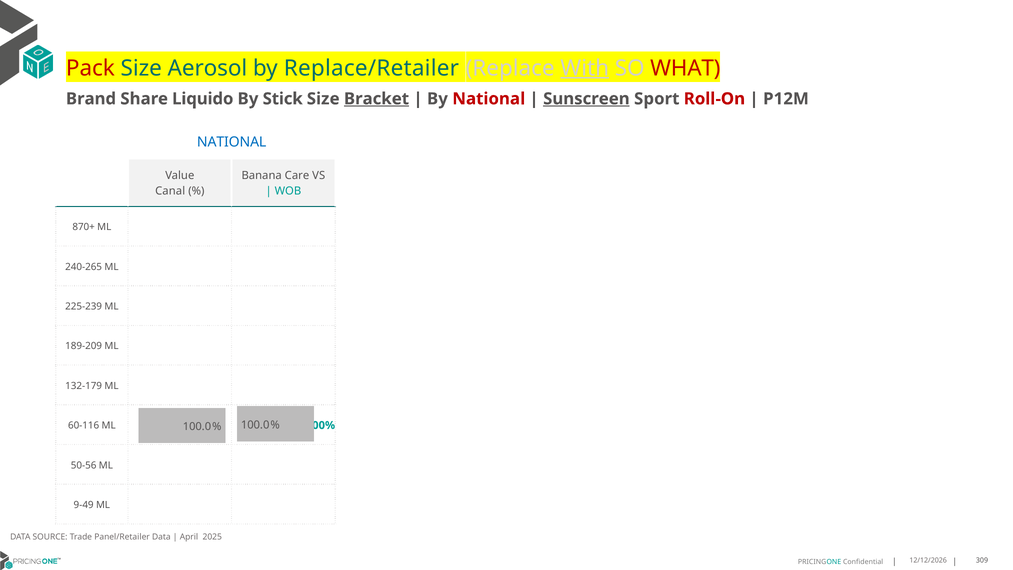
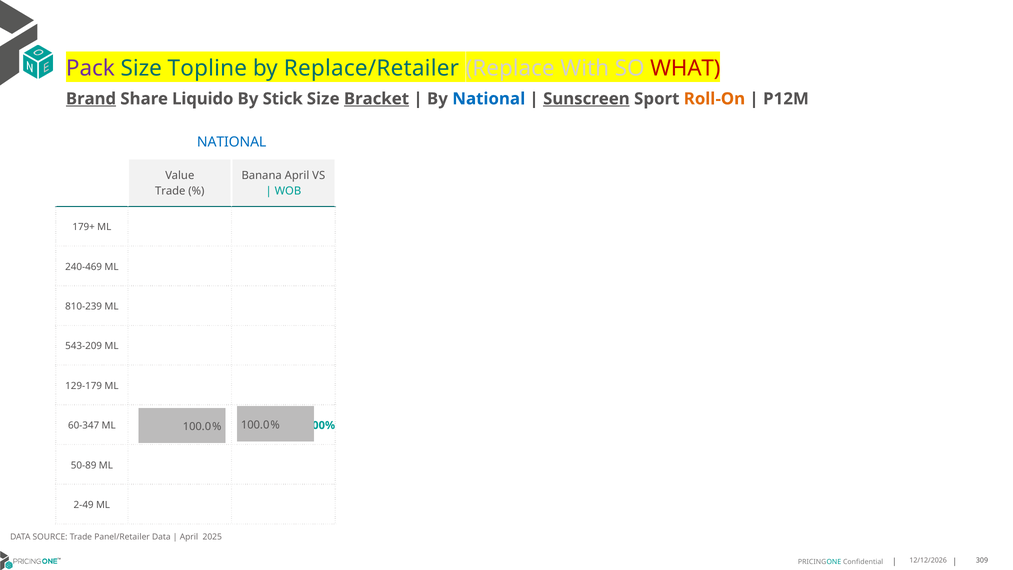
Pack colour: red -> purple
Aerosol: Aerosol -> Topline
With underline: present -> none
Brand underline: none -> present
National at (489, 99) colour: red -> blue
Roll-On colour: red -> orange
Banana Care: Care -> April
Canal at (170, 191): Canal -> Trade
870+: 870+ -> 179+
240-265: 240-265 -> 240-469
225-239: 225-239 -> 810-239
189-209: 189-209 -> 543-209
132-179: 132-179 -> 129-179
60-116: 60-116 -> 60-347
50-56: 50-56 -> 50-89
9-49: 9-49 -> 2-49
